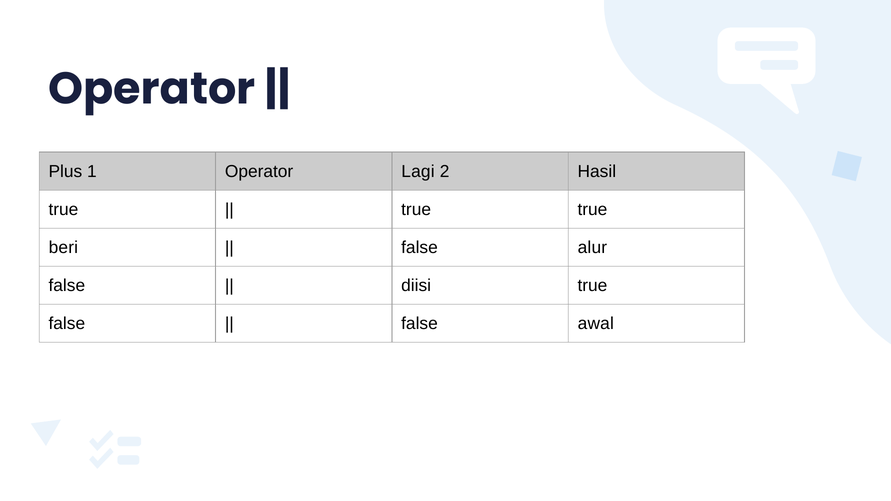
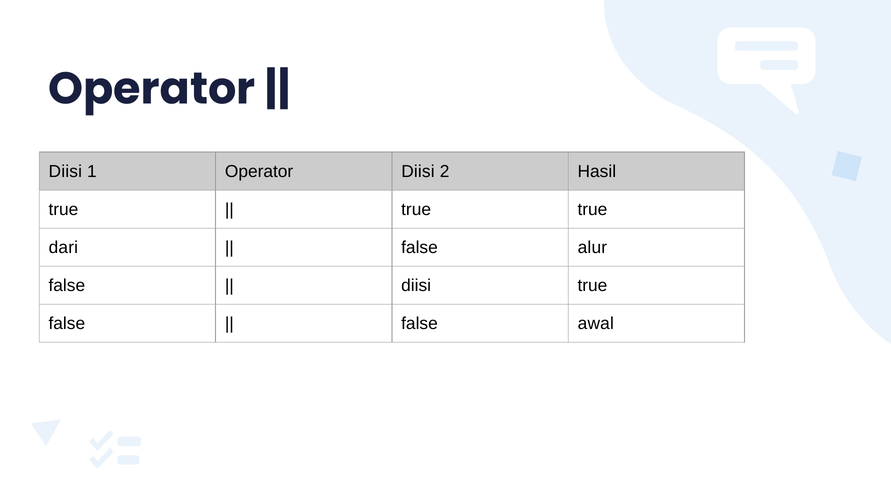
Plus at (65, 171): Plus -> Diisi
Operator Lagi: Lagi -> Diisi
beri: beri -> dari
